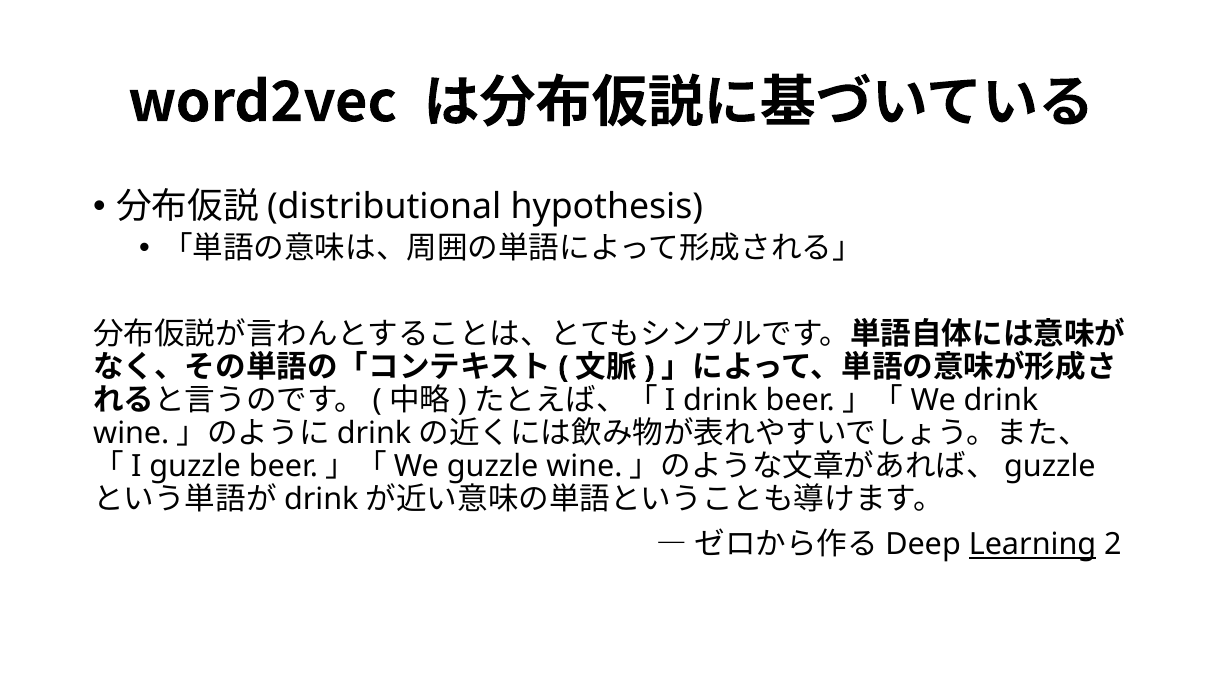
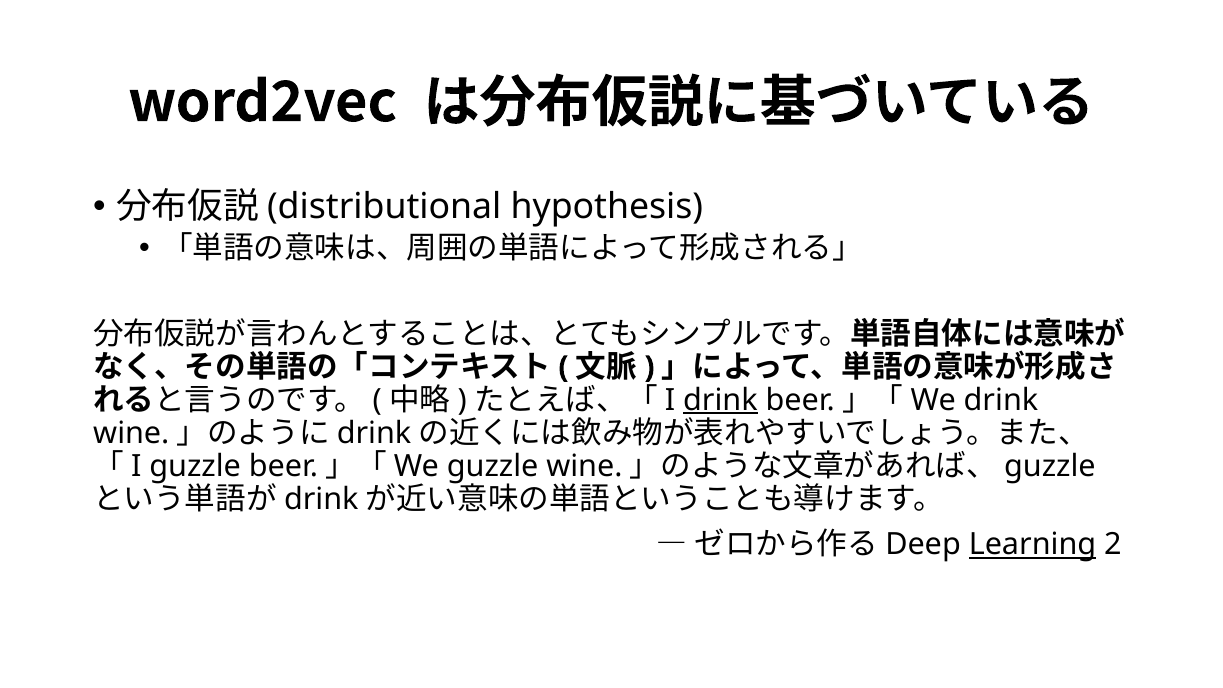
drink at (720, 400) underline: none -> present
